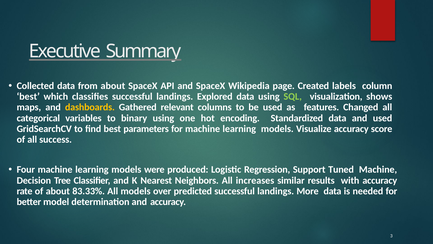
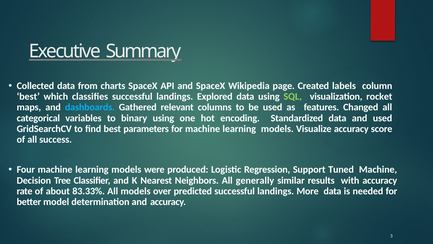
from about: about -> charts
shows: shows -> rocket
dashboards colour: yellow -> light blue
increases: increases -> generally
